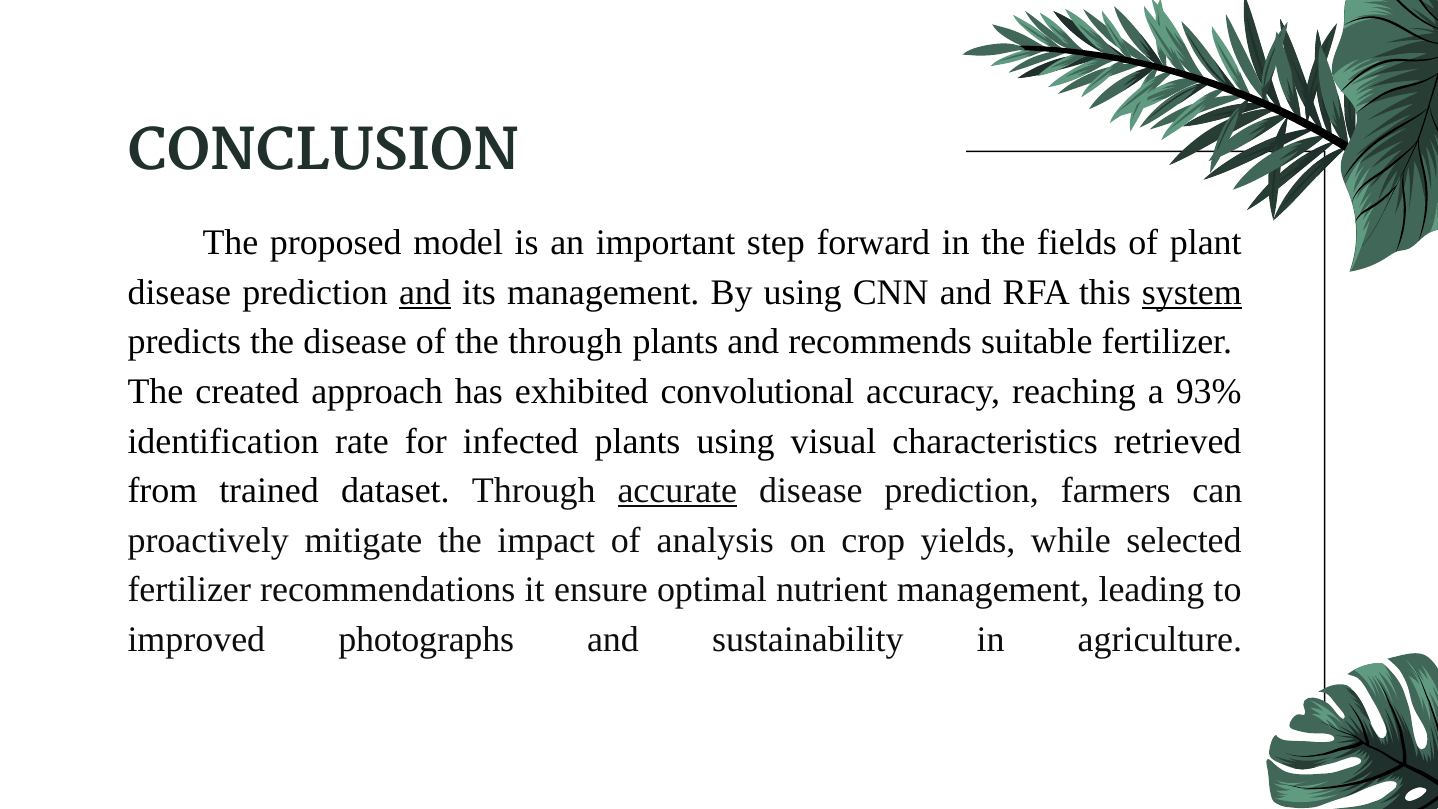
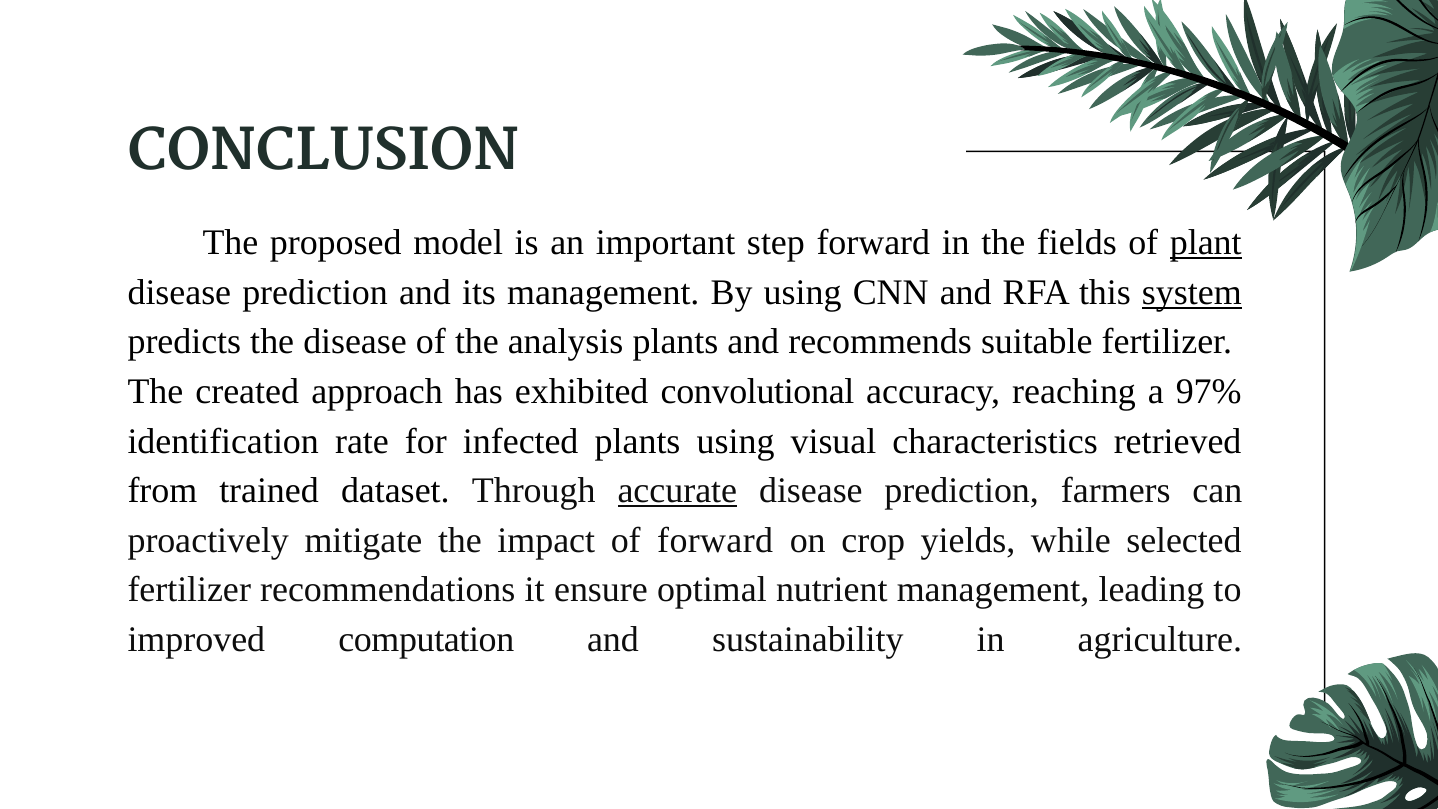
plant underline: none -> present
and at (425, 292) underline: present -> none
the through: through -> analysis
93%: 93% -> 97%
of analysis: analysis -> forward
photographs: photographs -> computation
